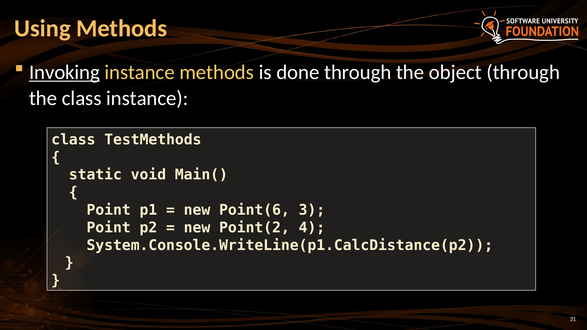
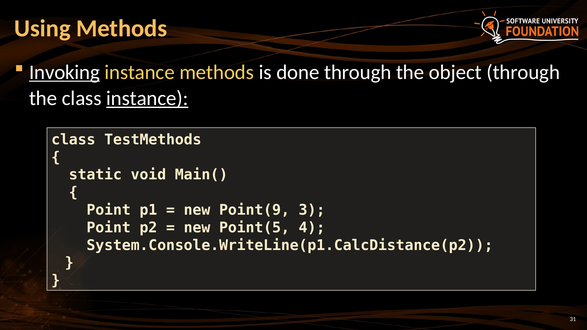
instance at (147, 99) underline: none -> present
Point(6: Point(6 -> Point(9
Point(2: Point(2 -> Point(5
